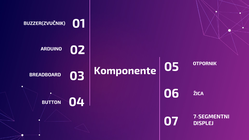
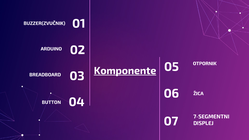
Komponente underline: none -> present
